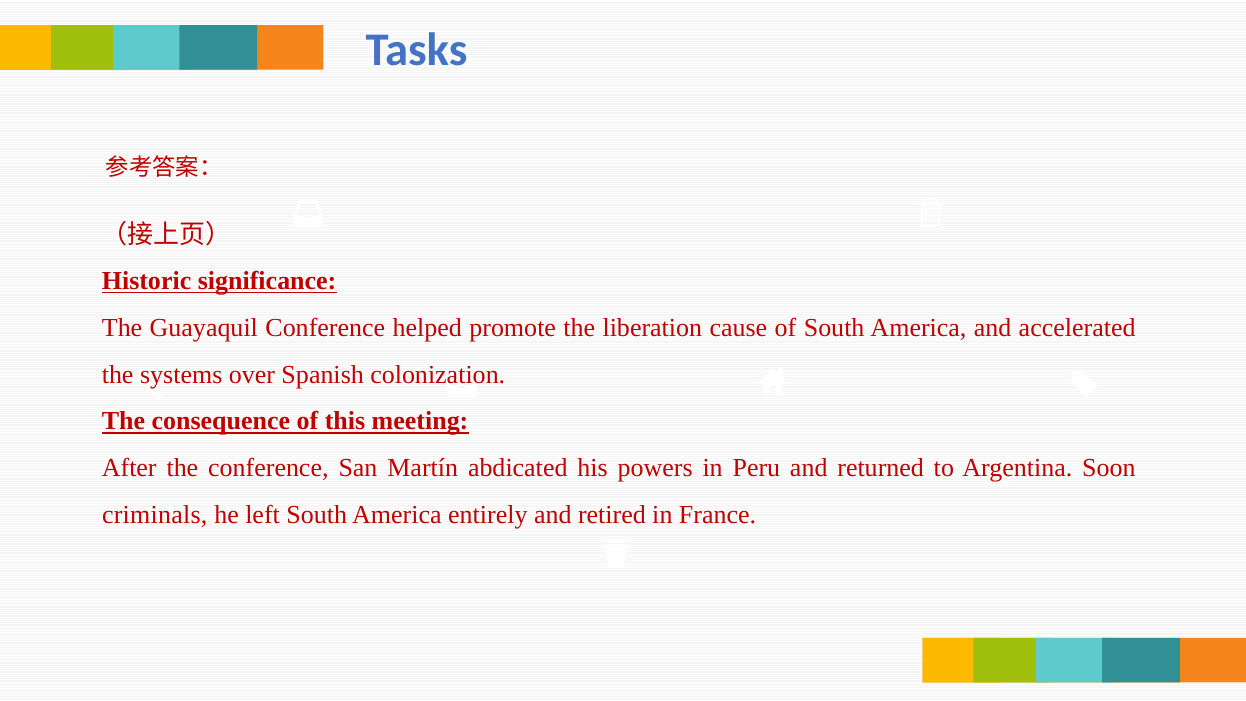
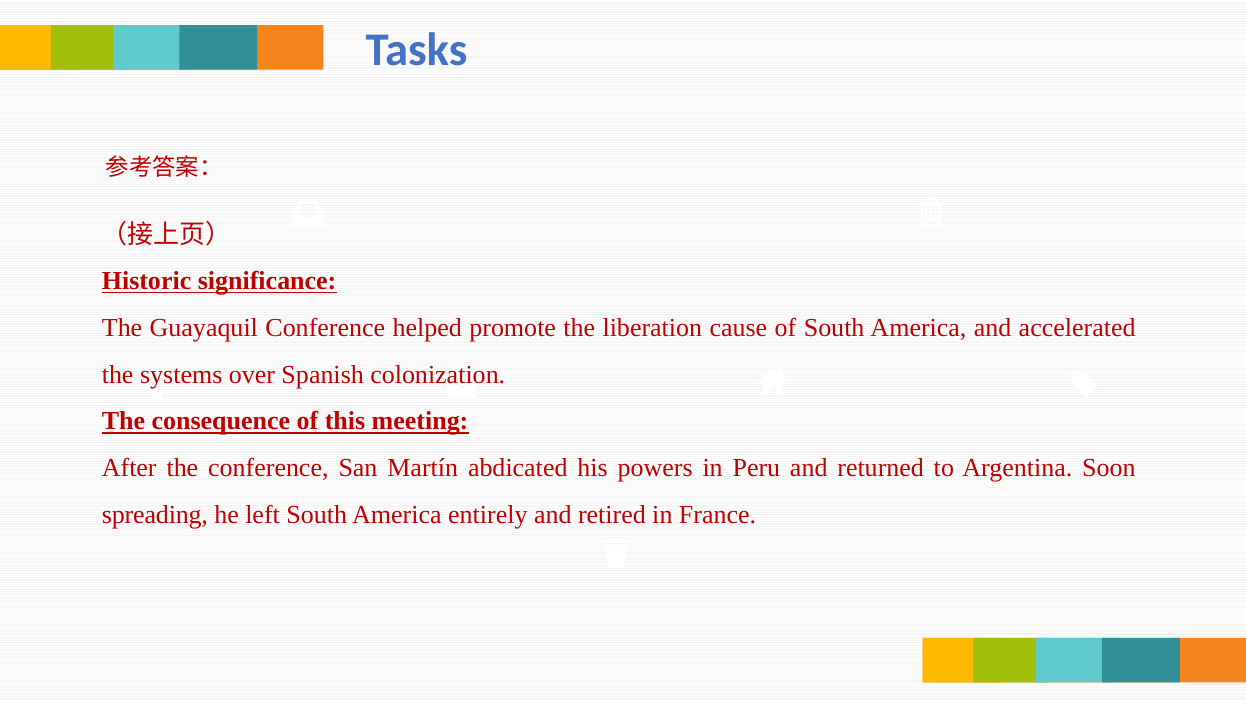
criminals: criminals -> spreading
